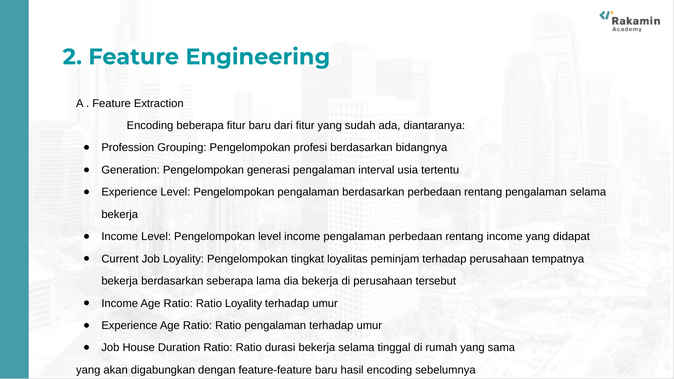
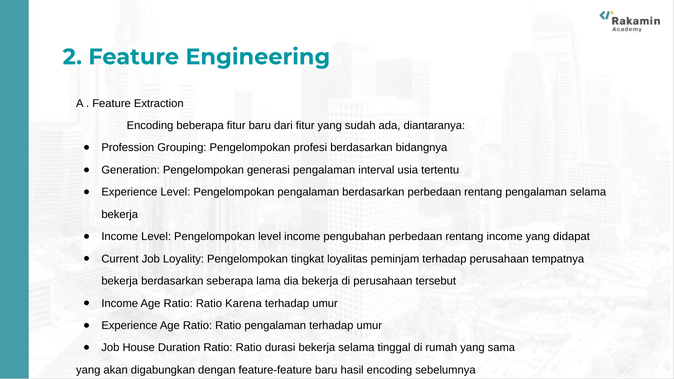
income pengalaman: pengalaman -> pengubahan
Ratio Loyality: Loyality -> Karena
